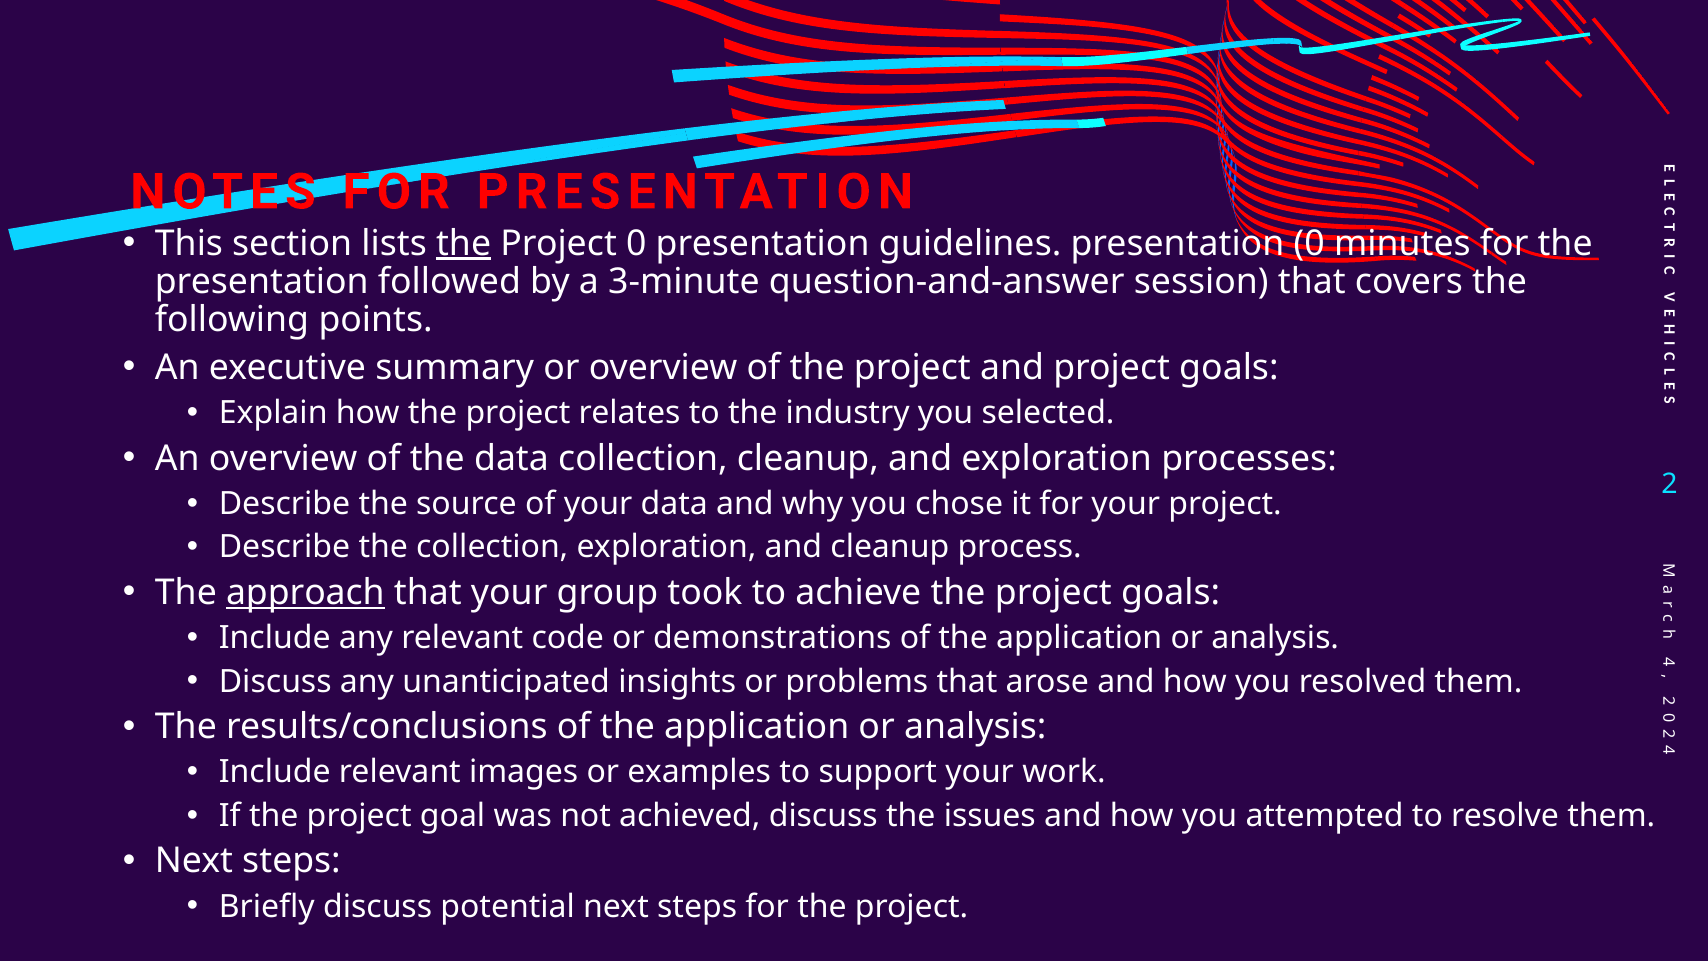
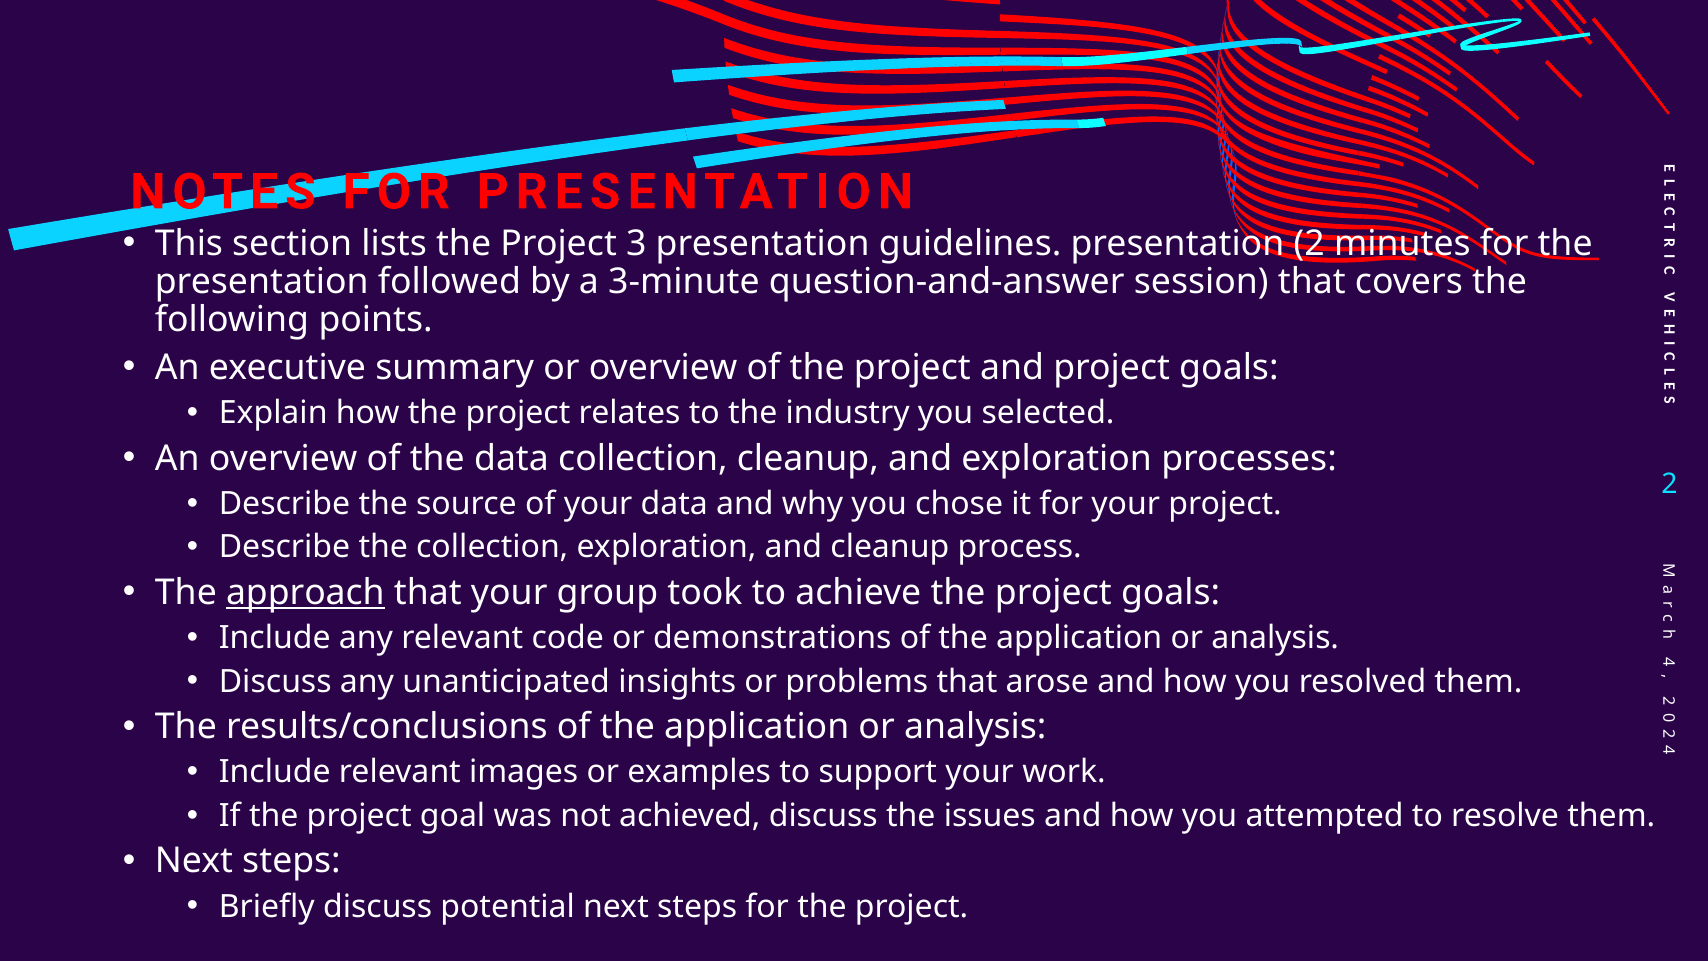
the at (464, 243) underline: present -> none
Project 0: 0 -> 3
presentation 0: 0 -> 2
